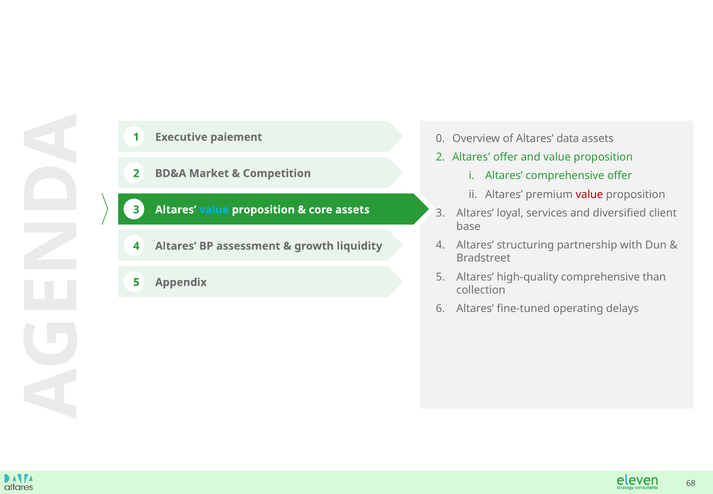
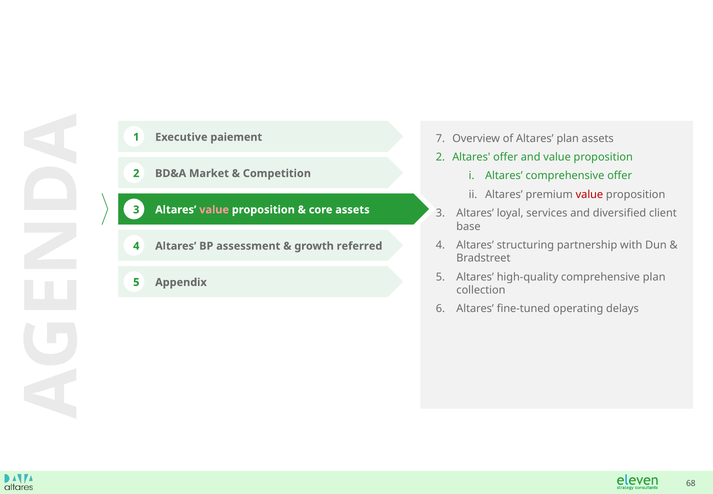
0: 0 -> 7
Altares data: data -> plan
value at (214, 210) colour: light blue -> pink
liquidity: liquidity -> referred
comprehensive than: than -> plan
